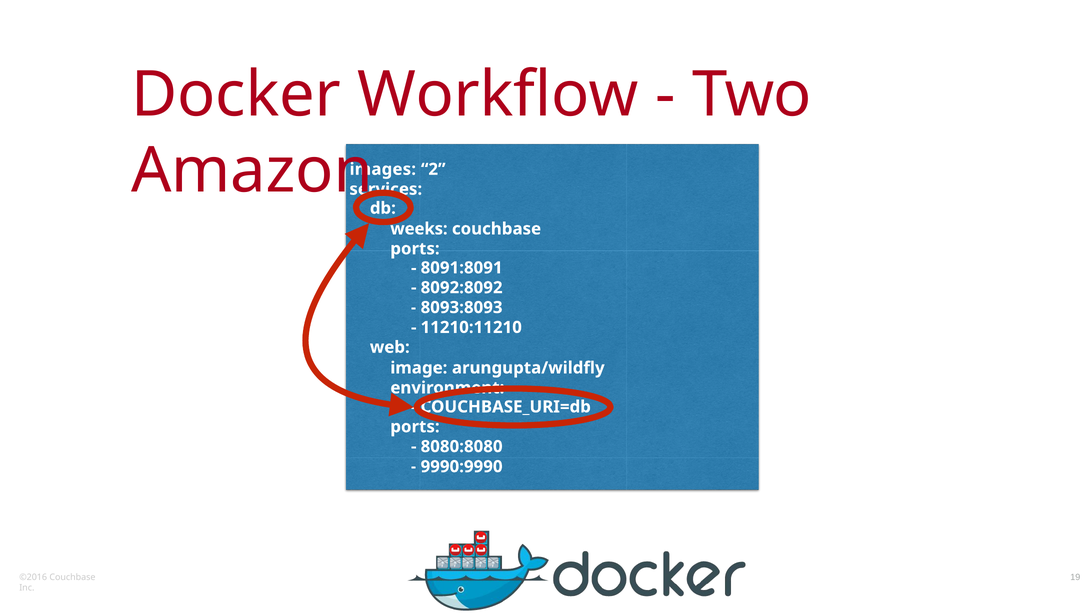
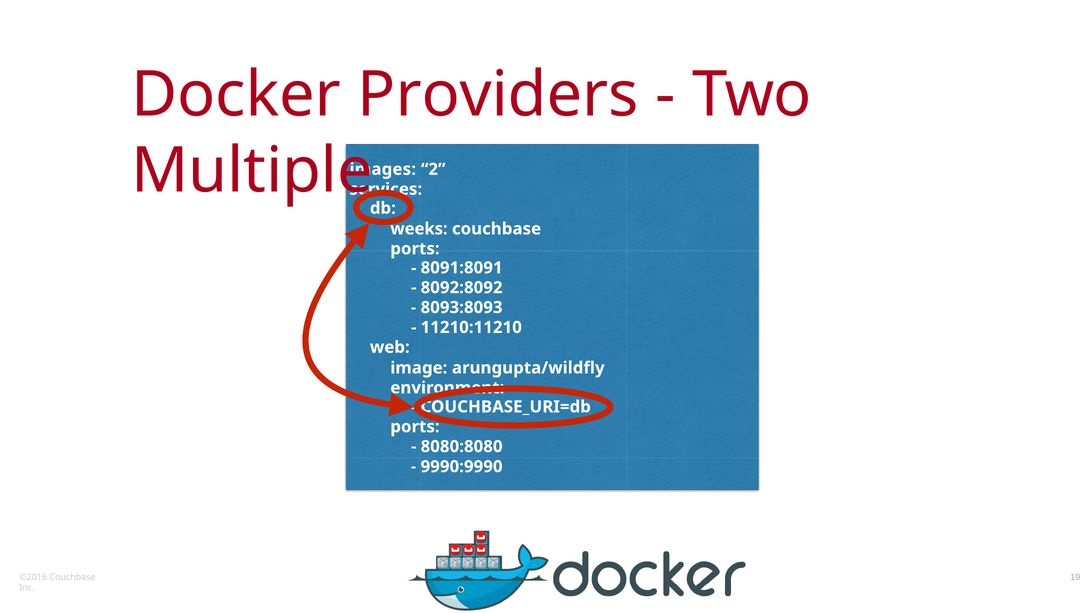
Workﬂow: Workﬂow -> Providers
Amazon: Amazon -> Multiple
